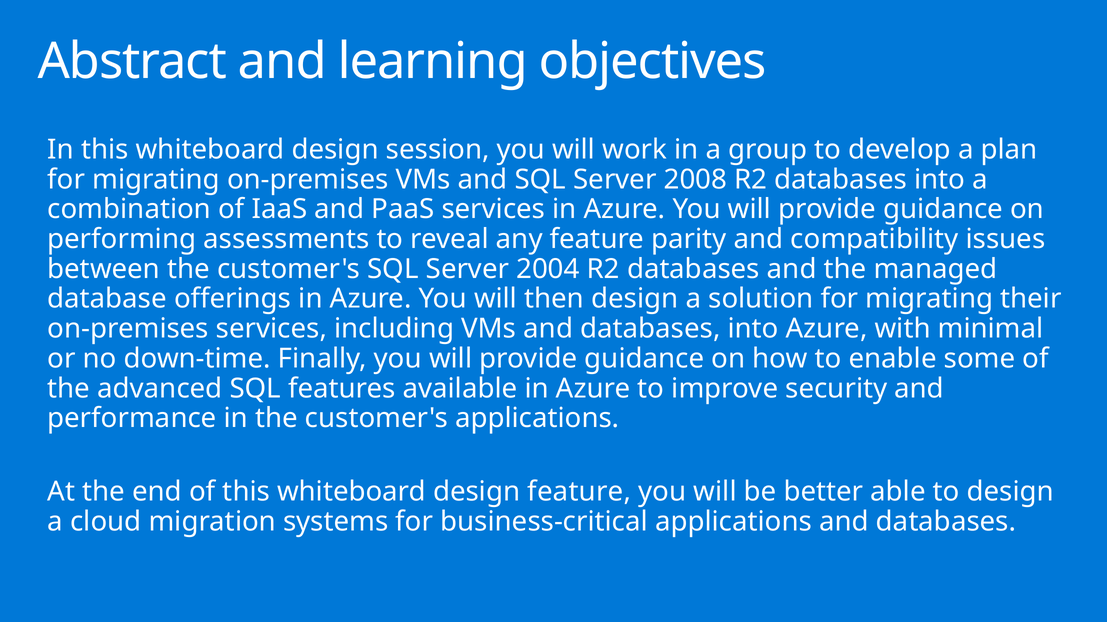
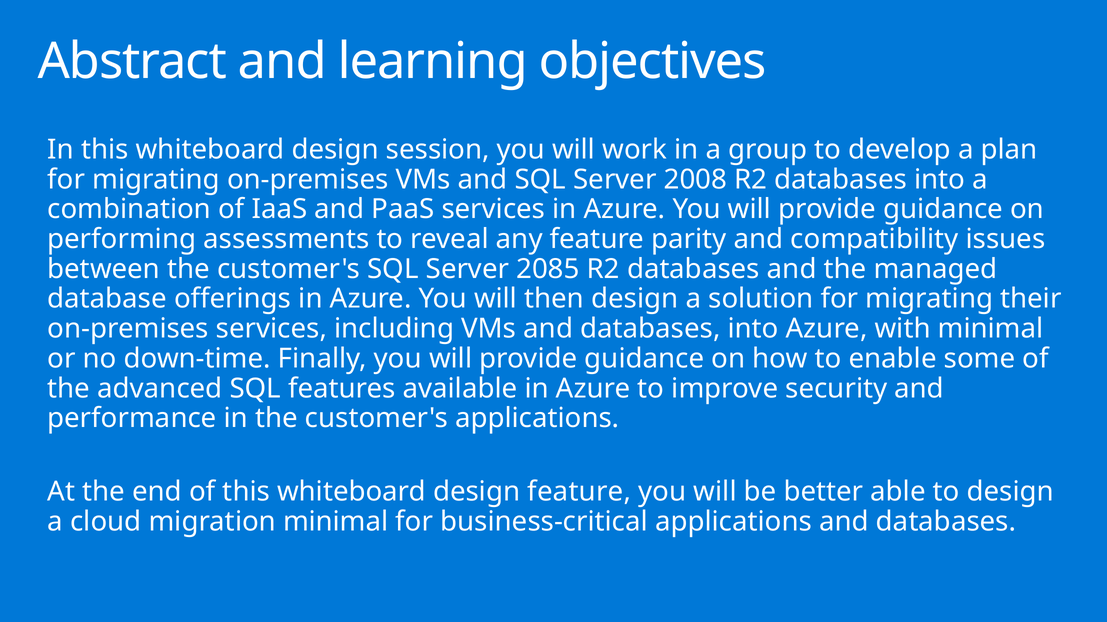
2004: 2004 -> 2085
migration systems: systems -> minimal
